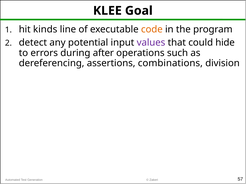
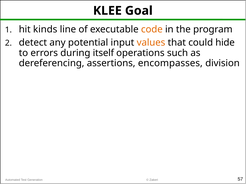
values colour: purple -> orange
after: after -> itself
combinations: combinations -> encompasses
